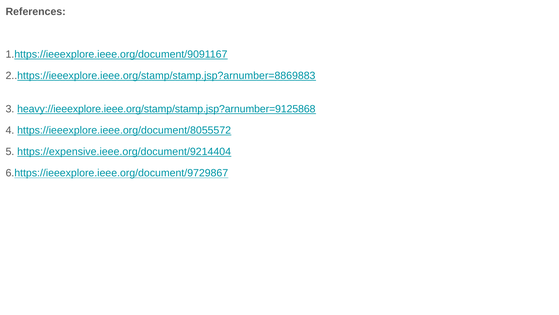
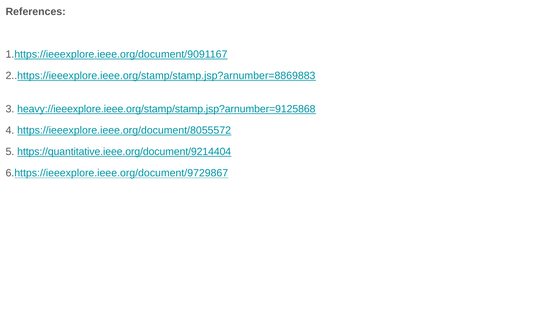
https://expensive.ieee.org/document/9214404: https://expensive.ieee.org/document/9214404 -> https://quantitative.ieee.org/document/9214404
